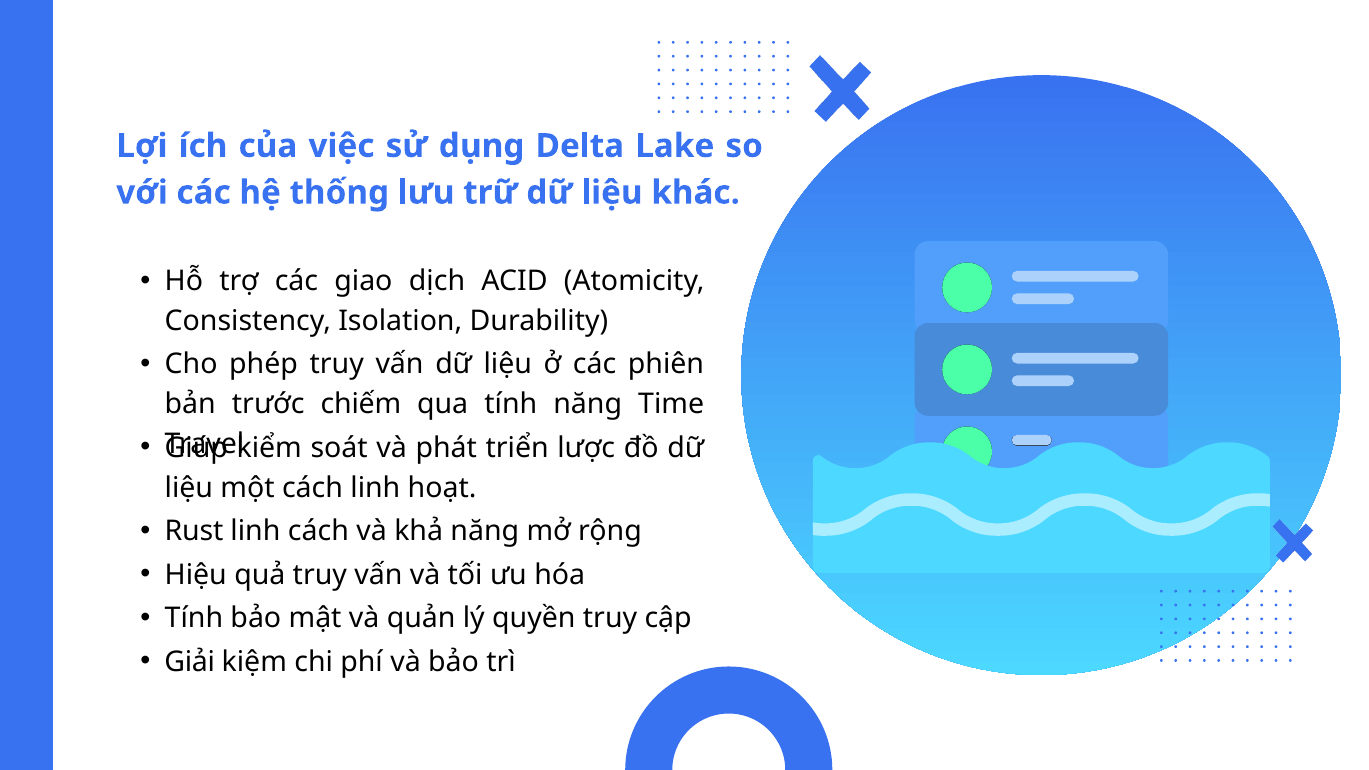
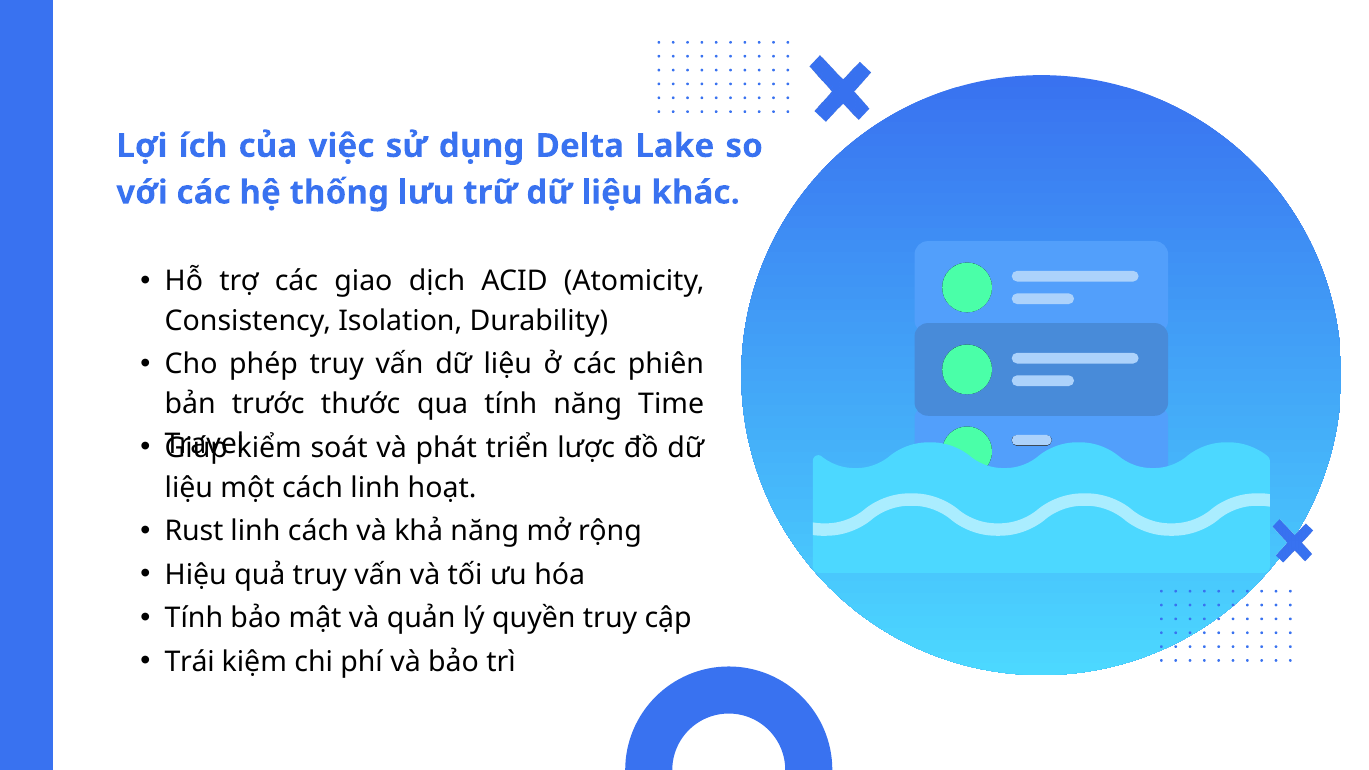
chiếm: chiếm -> thước
Giải: Giải -> Trái
